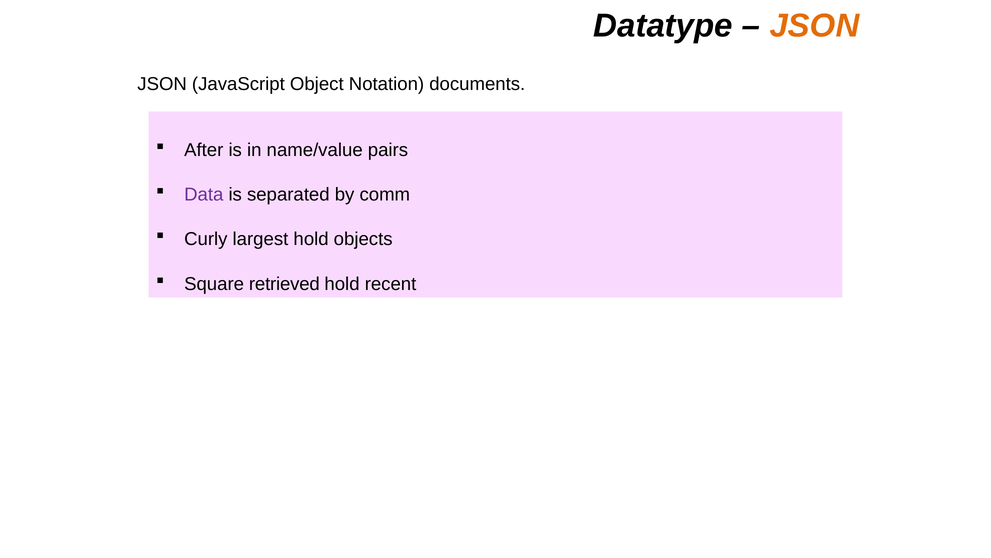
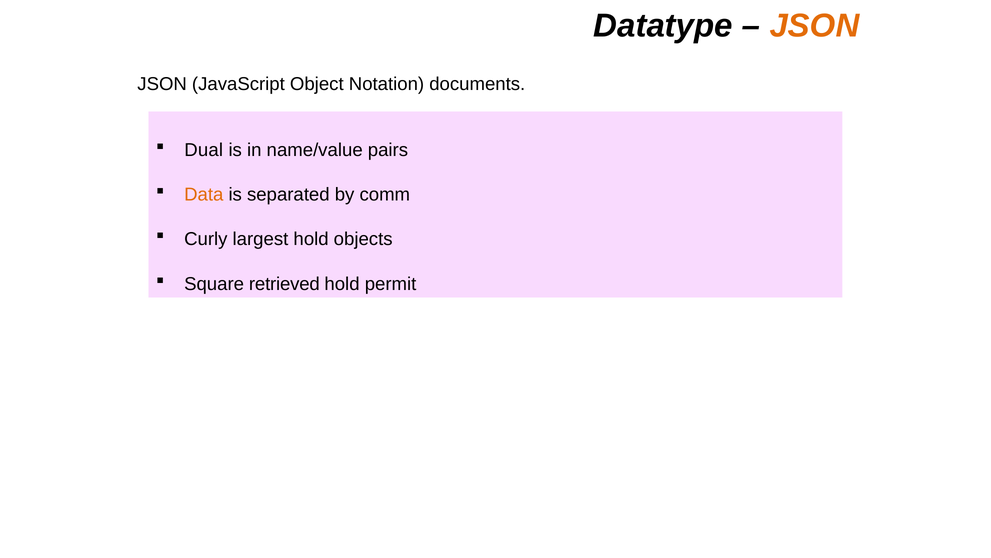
After: After -> Dual
Data colour: purple -> orange
recent: recent -> permit
